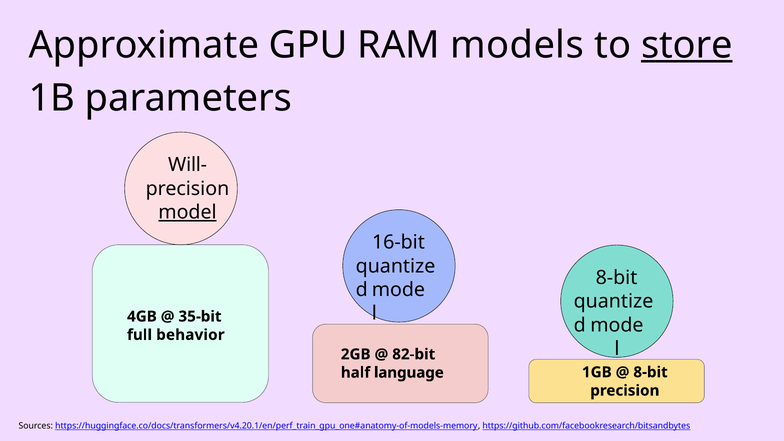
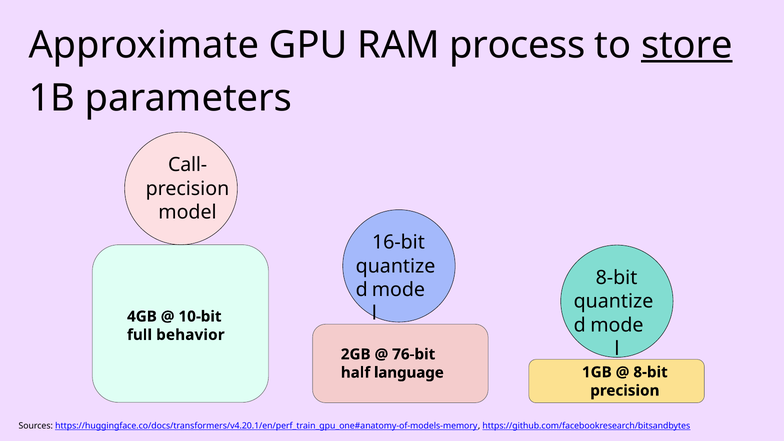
models: models -> process
Will-: Will- -> Call-
model underline: present -> none
35-bit: 35-bit -> 10-bit
82-bit: 82-bit -> 76-bit
